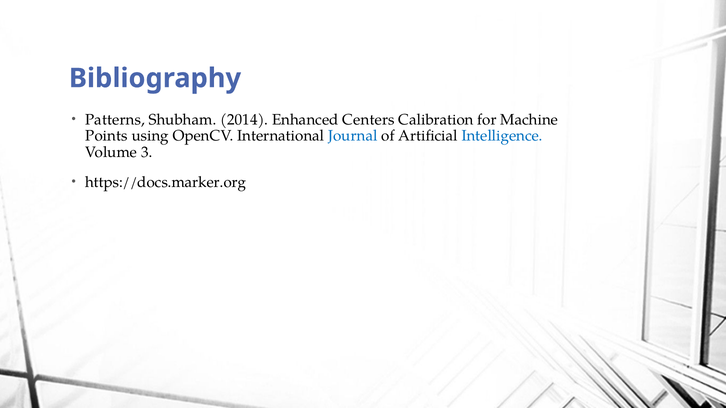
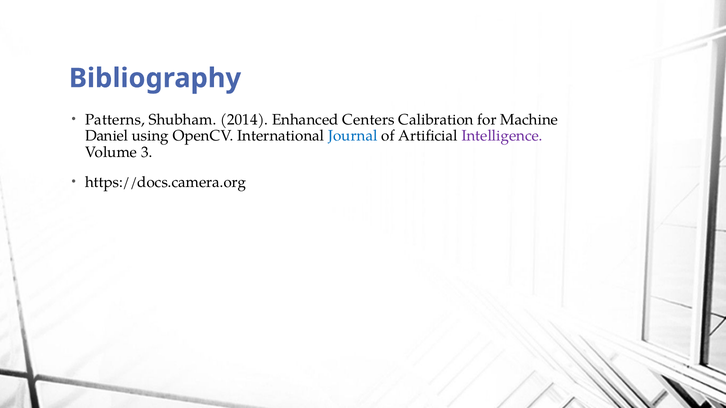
Points: Points -> Daniel
Intelligence colour: blue -> purple
https://docs.marker.org: https://docs.marker.org -> https://docs.camera.org
